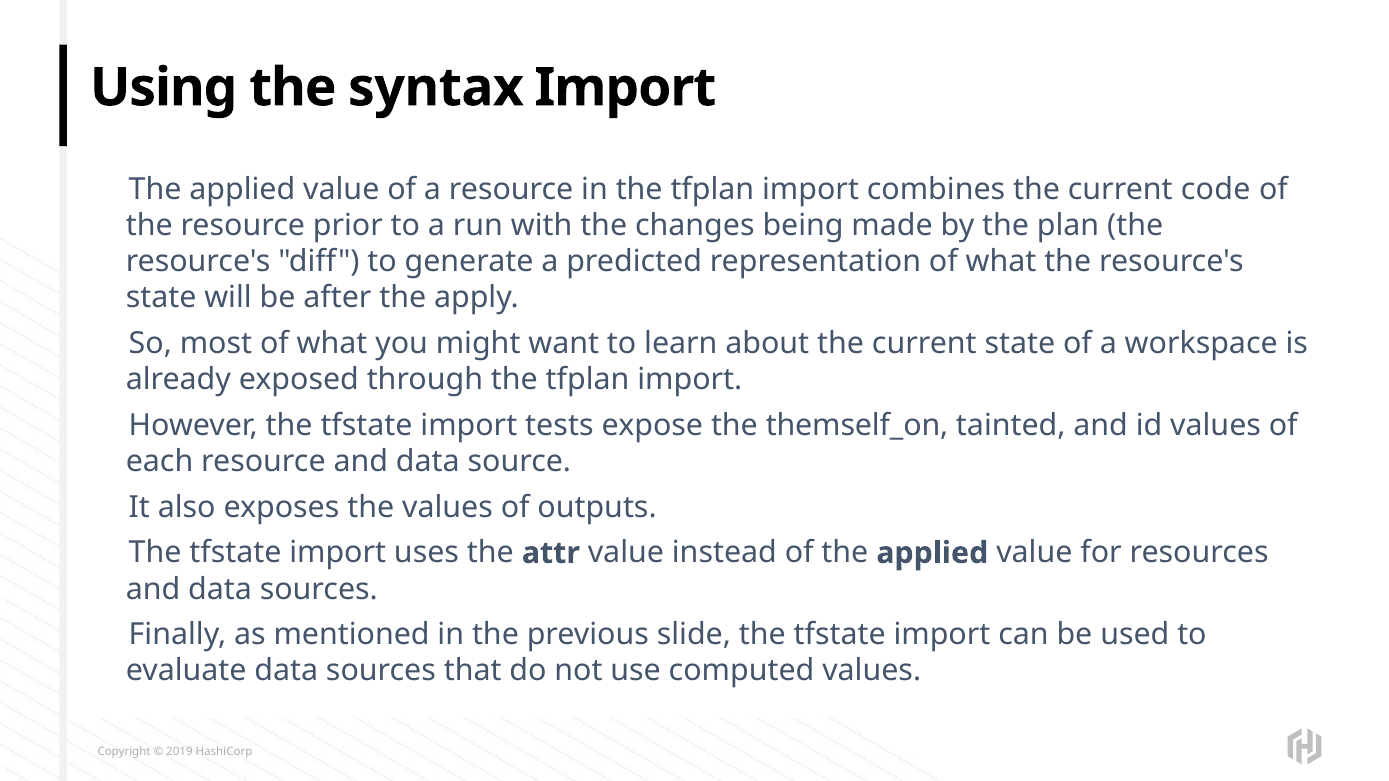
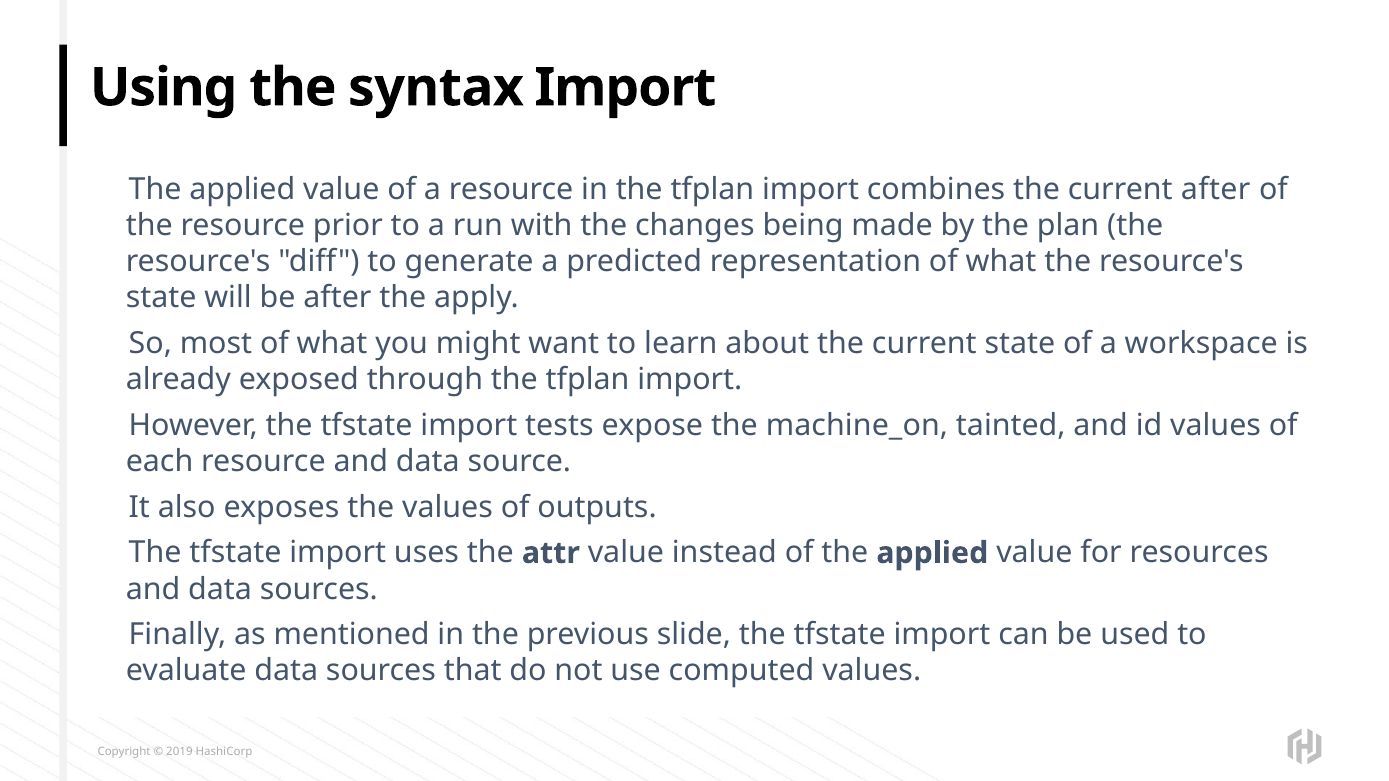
current code: code -> after
themself_on: themself_on -> machine_on
